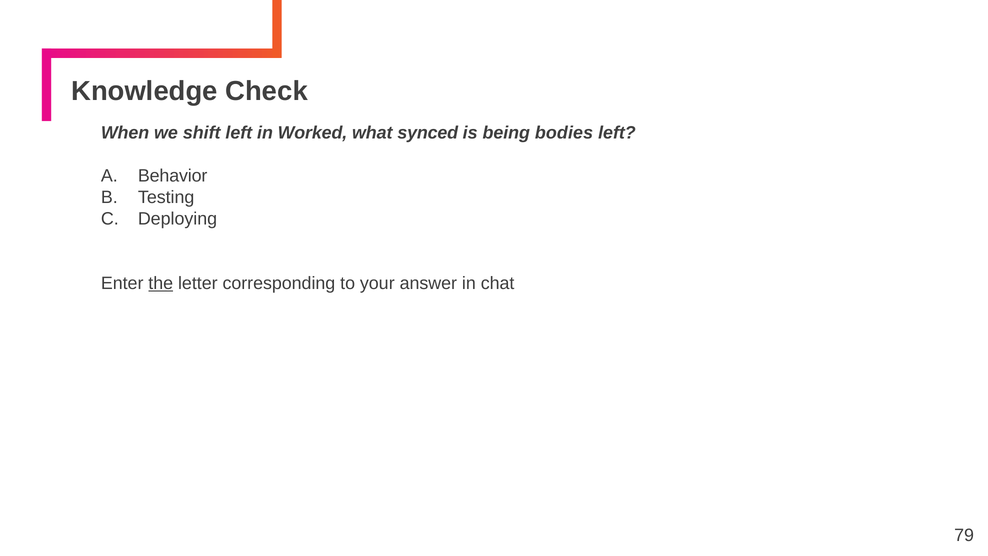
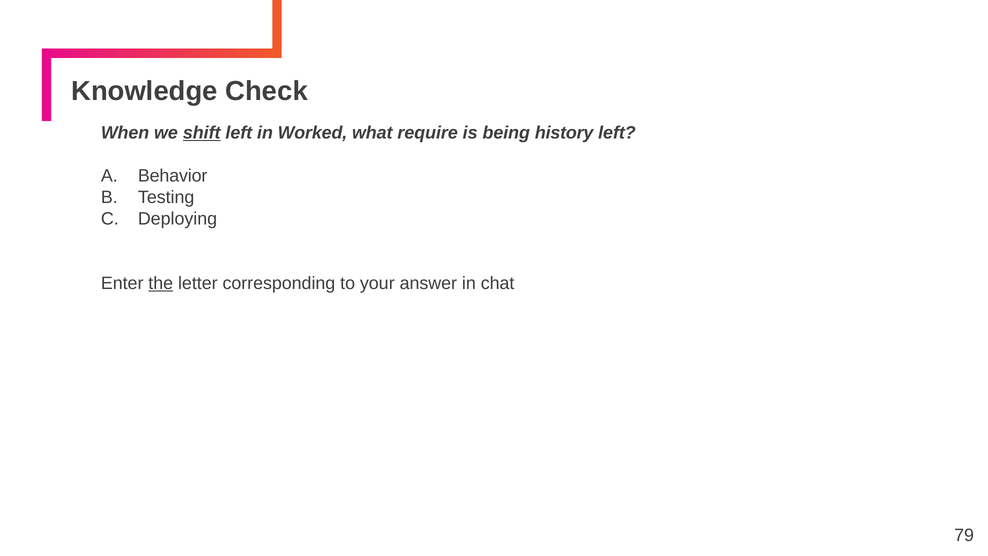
shift underline: none -> present
synced: synced -> require
bodies: bodies -> history
